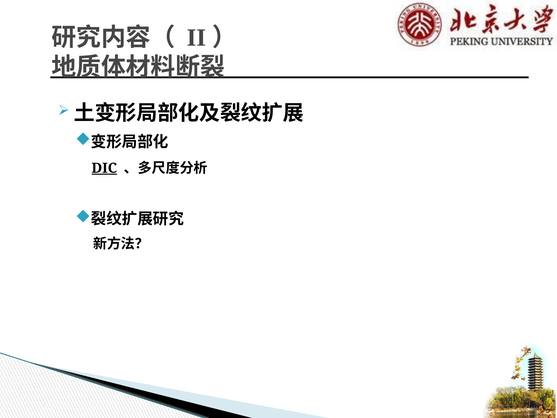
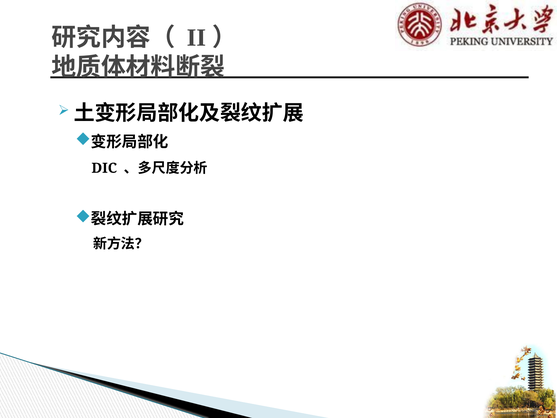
DIC underline: present -> none
